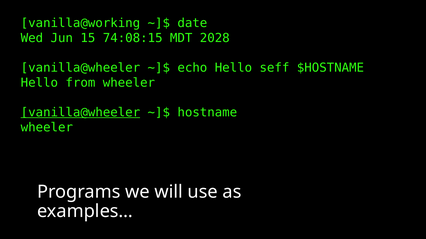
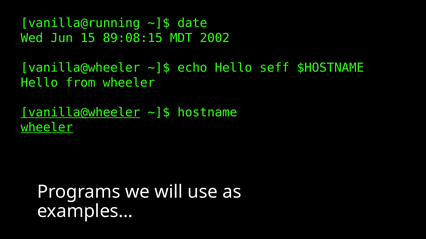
vanilla@working: vanilla@working -> vanilla@running
74:08:15: 74:08:15 -> 89:08:15
2028: 2028 -> 2002
wheeler at (47, 128) underline: none -> present
